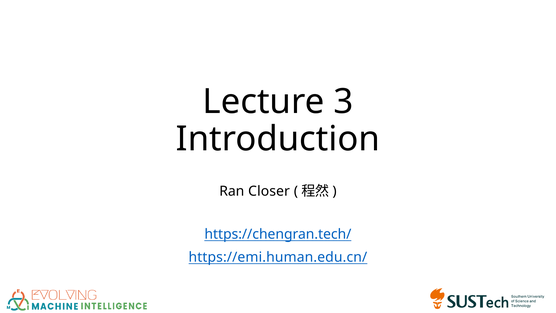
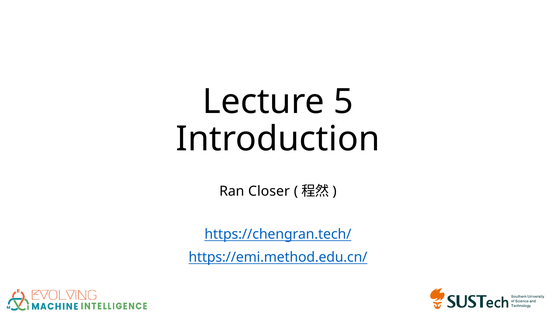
3: 3 -> 5
https://emi.human.edu.cn/: https://emi.human.edu.cn/ -> https://emi.method.edu.cn/
